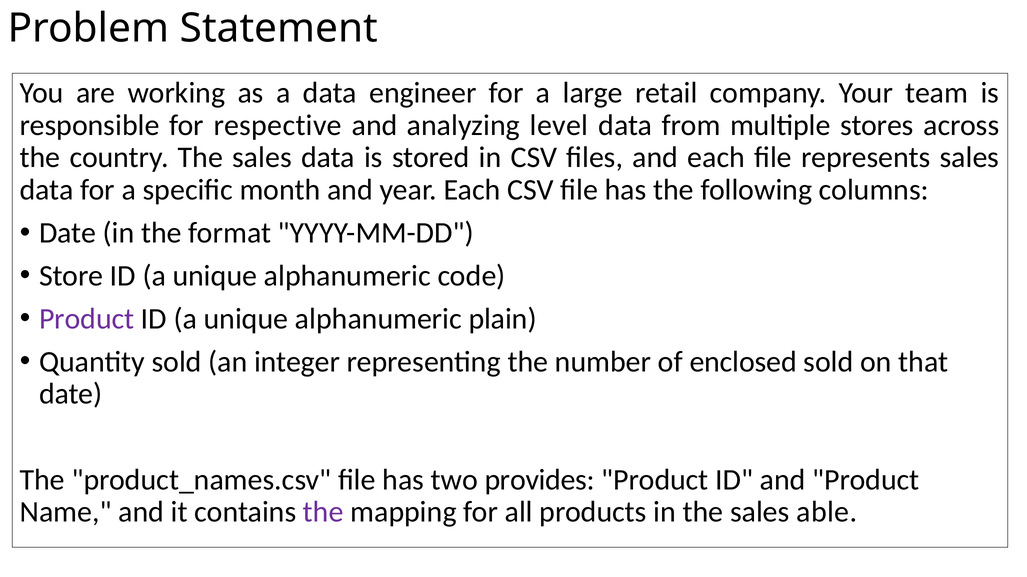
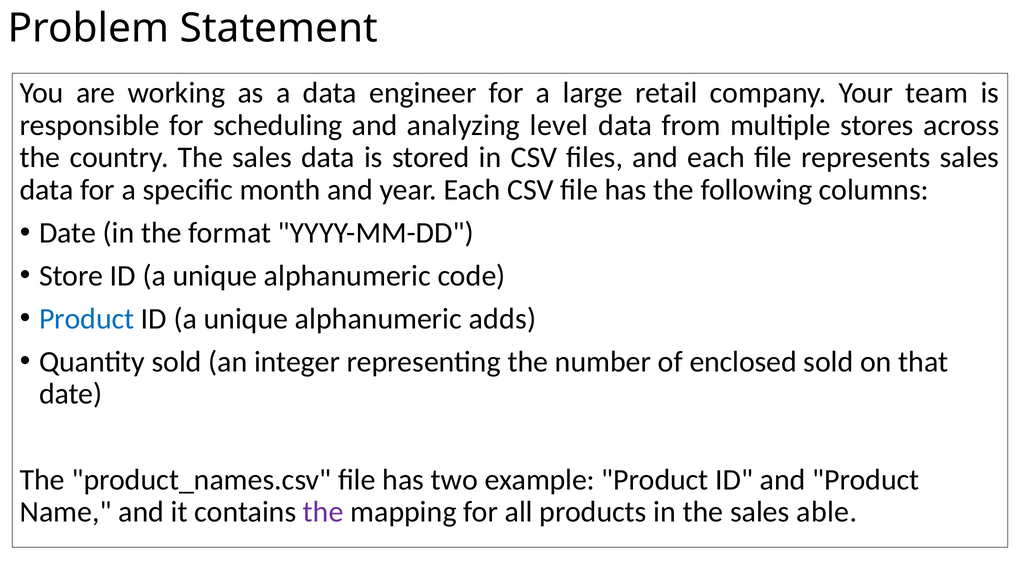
respective: respective -> scheduling
Product at (87, 319) colour: purple -> blue
plain: plain -> adds
provides: provides -> example
